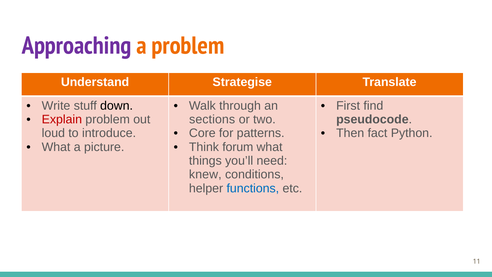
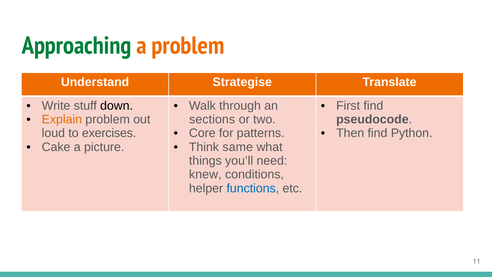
Approaching colour: purple -> green
Explain colour: red -> orange
introduce: introduce -> exercises
Then fact: fact -> find
What at (56, 147): What -> Cake
forum: forum -> same
